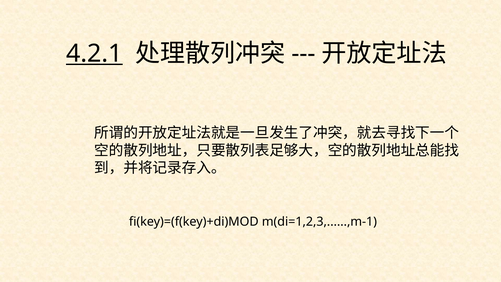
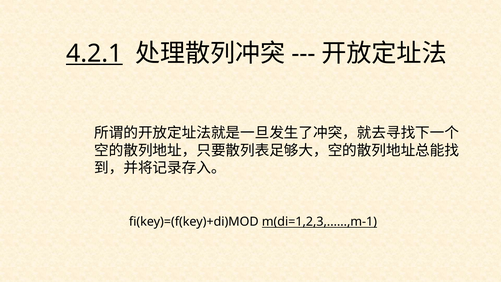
m(di=1,2,3,......,m-1 underline: none -> present
